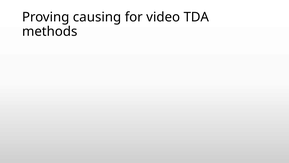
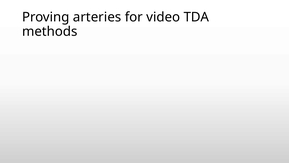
causing: causing -> arteries
